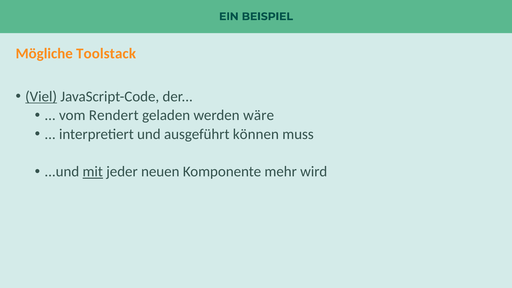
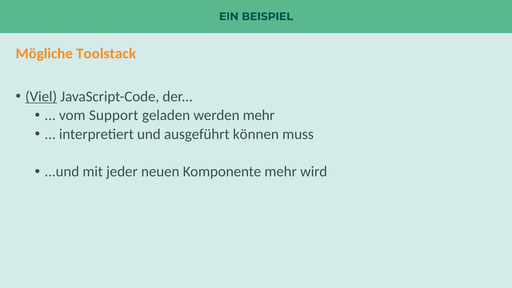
Rendert: Rendert -> Support
werden wäre: wäre -> mehr
mit underline: present -> none
